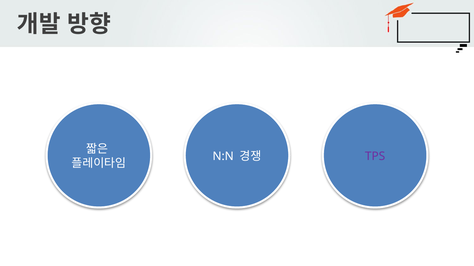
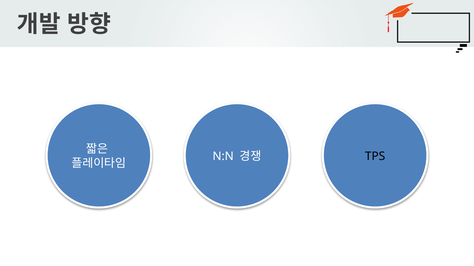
TPS colour: purple -> black
